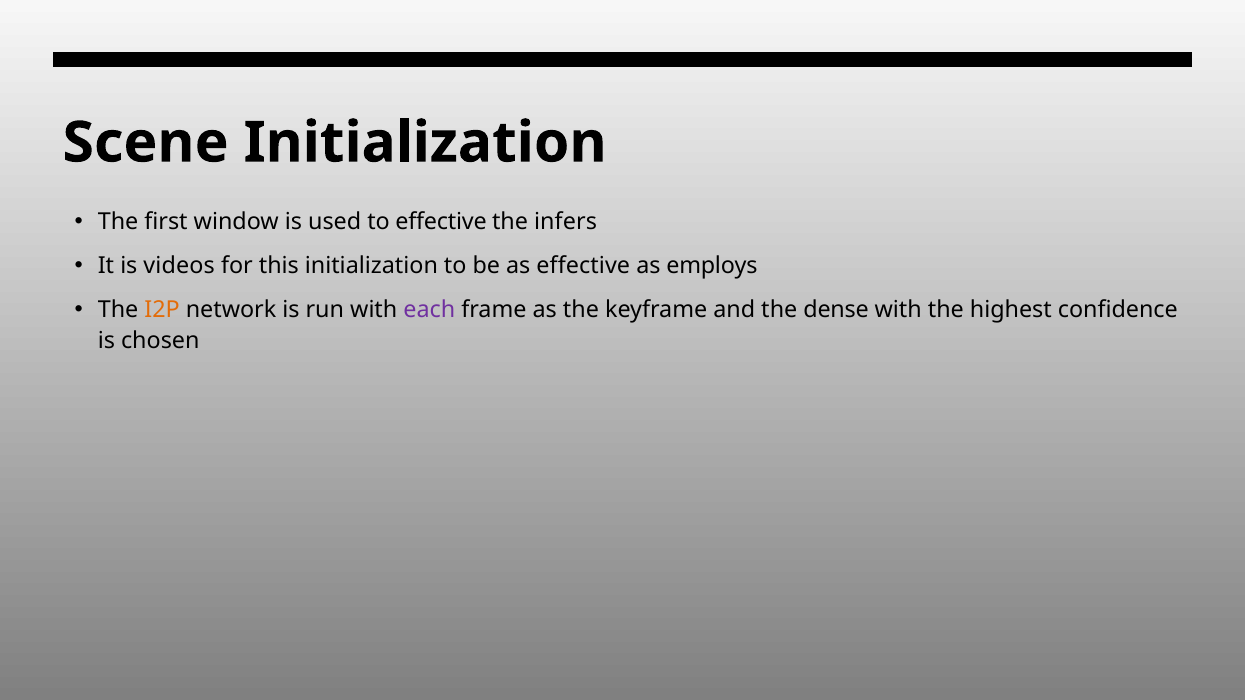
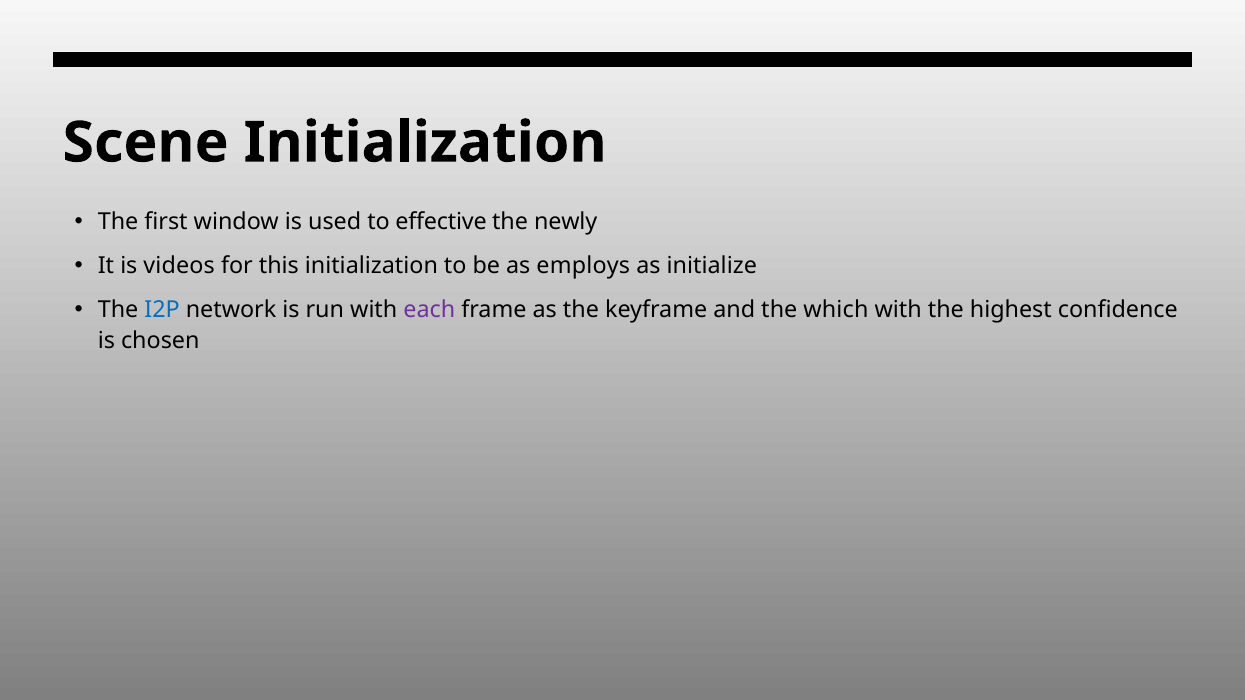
infers: infers -> newly
as effective: effective -> employs
employs: employs -> initialize
I2P colour: orange -> blue
dense: dense -> which
